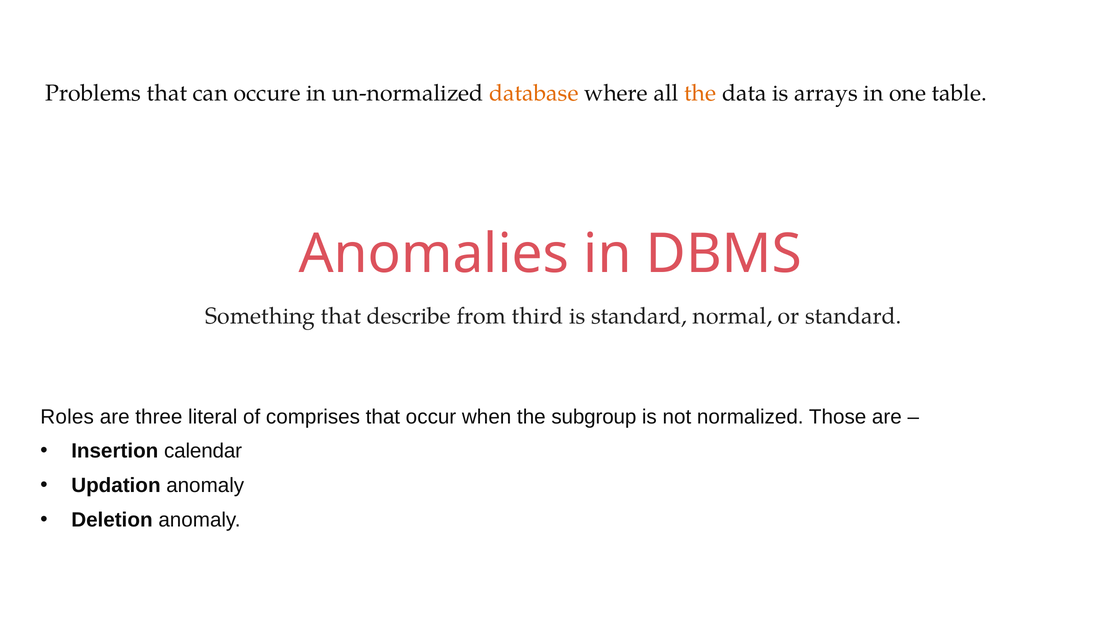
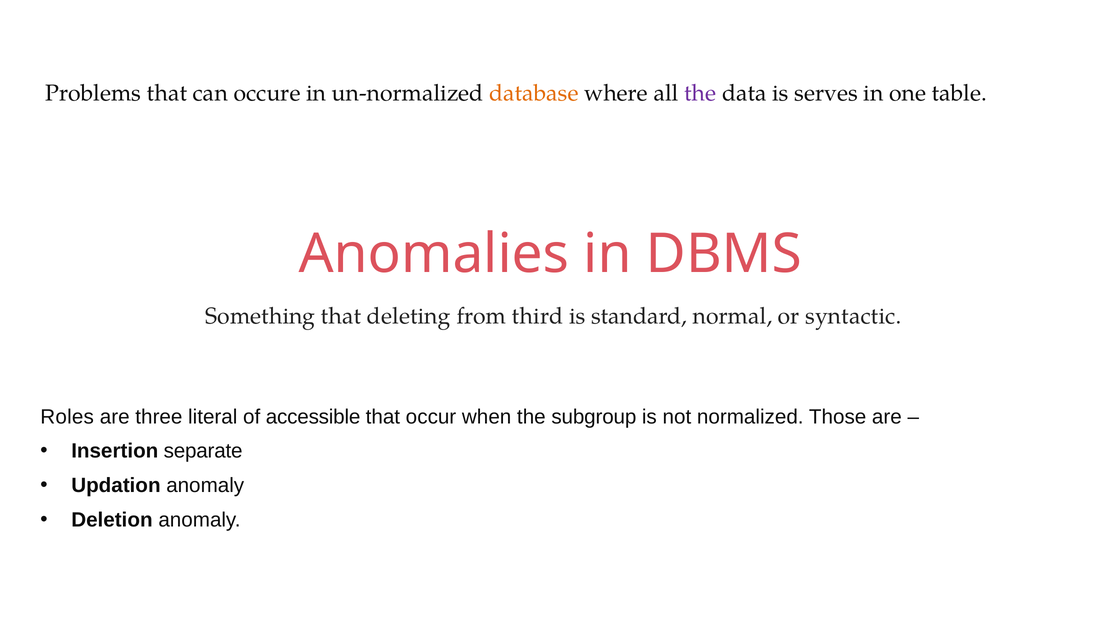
the at (700, 93) colour: orange -> purple
arrays: arrays -> serves
describe: describe -> deleting
or standard: standard -> syntactic
comprises: comprises -> accessible
calendar: calendar -> separate
